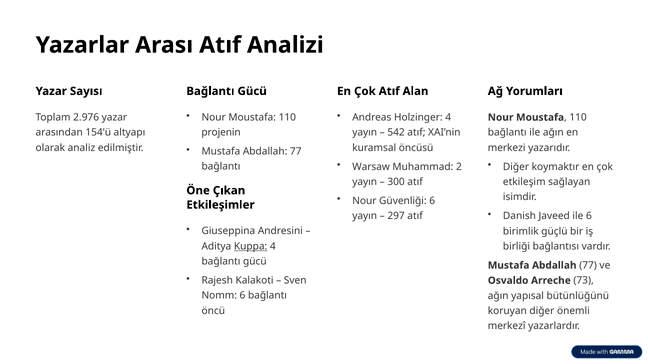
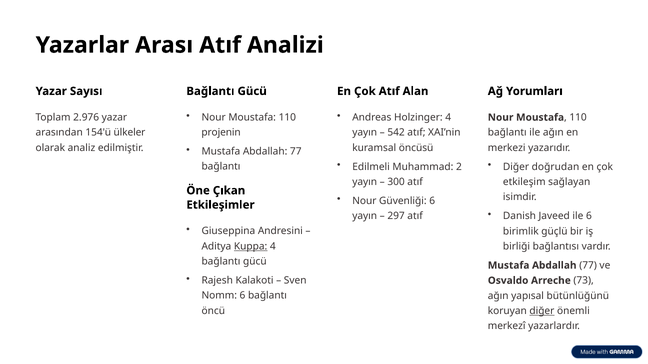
altyapı: altyapı -> ülkeler
Warsaw: Warsaw -> Edilmeli
koymaktır: koymaktır -> doğrudan
diğer at (542, 311) underline: none -> present
